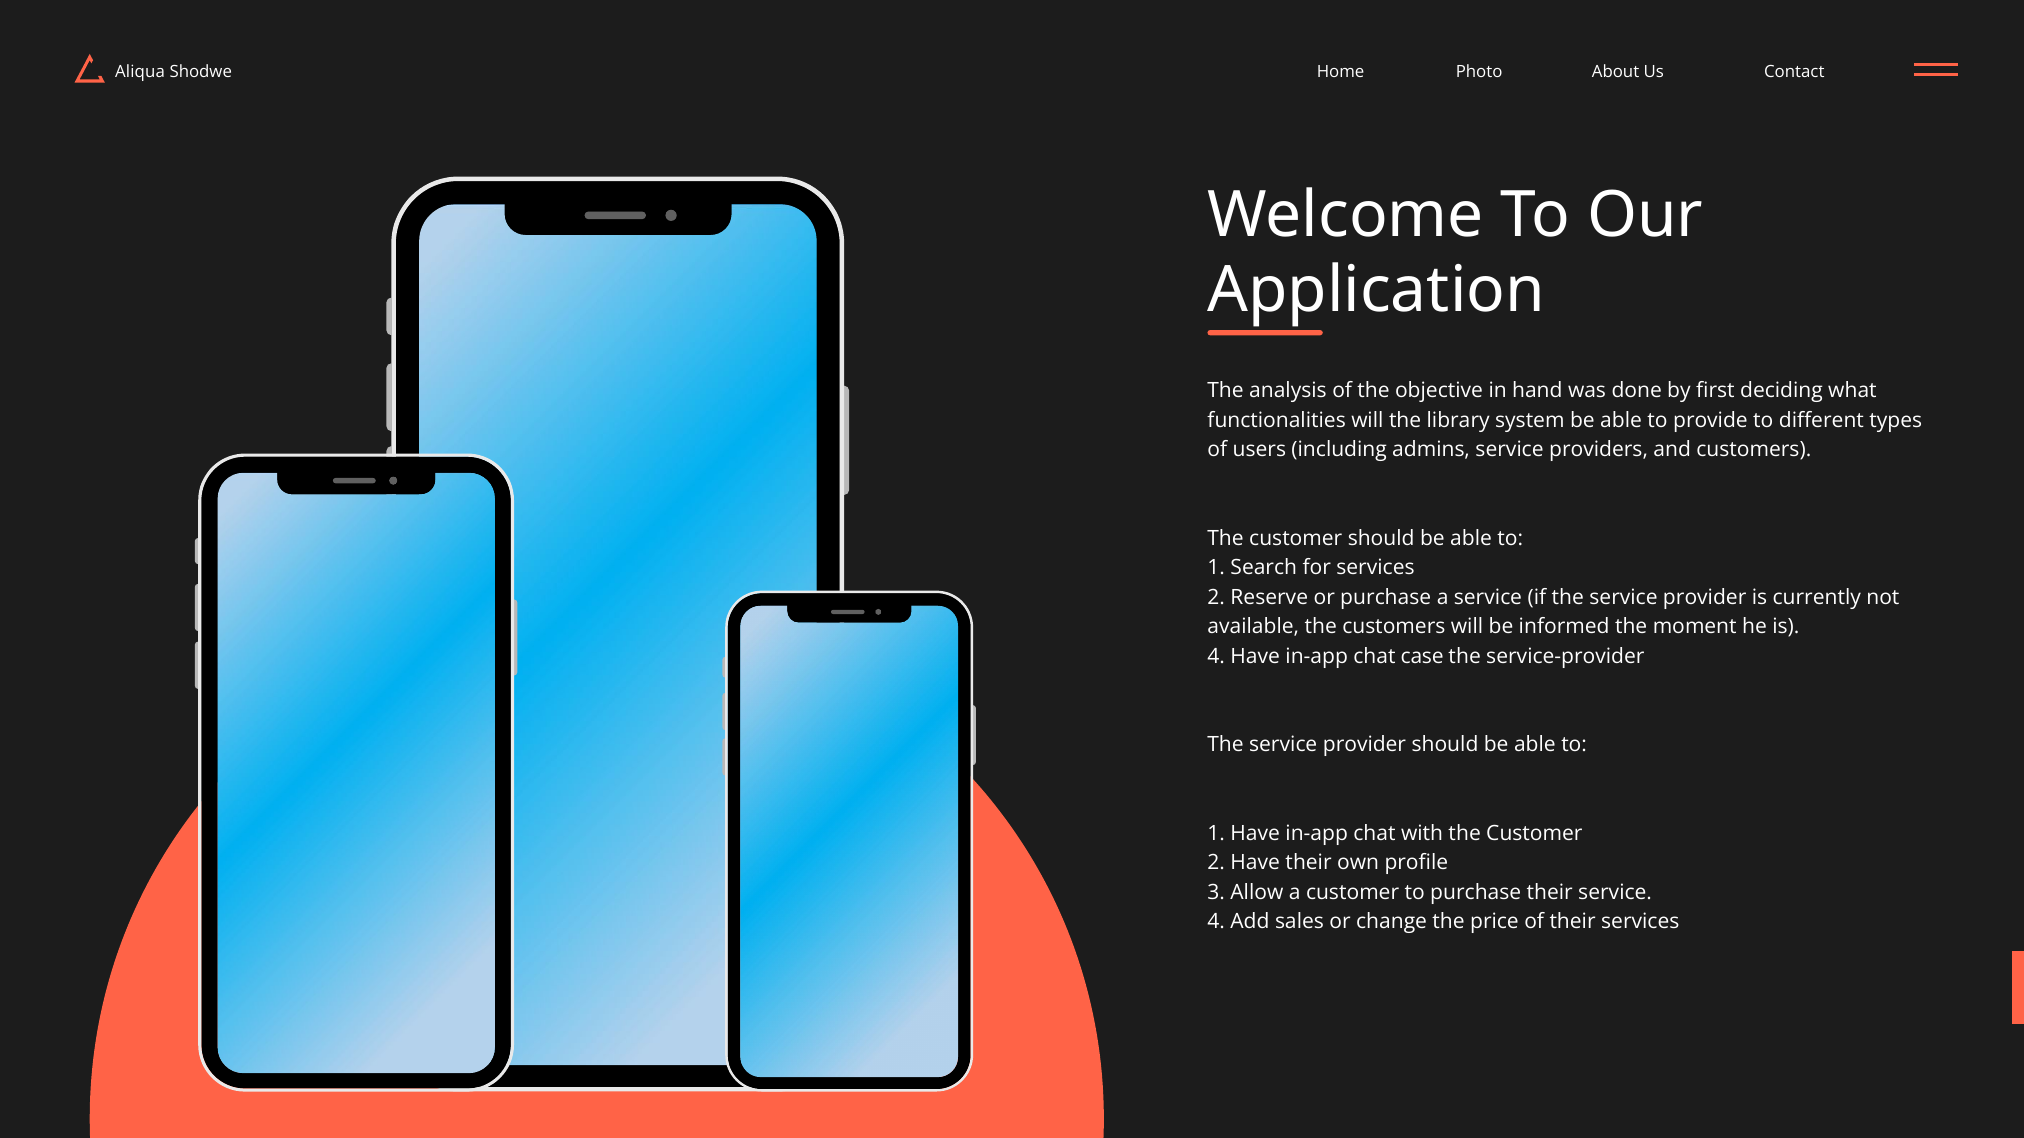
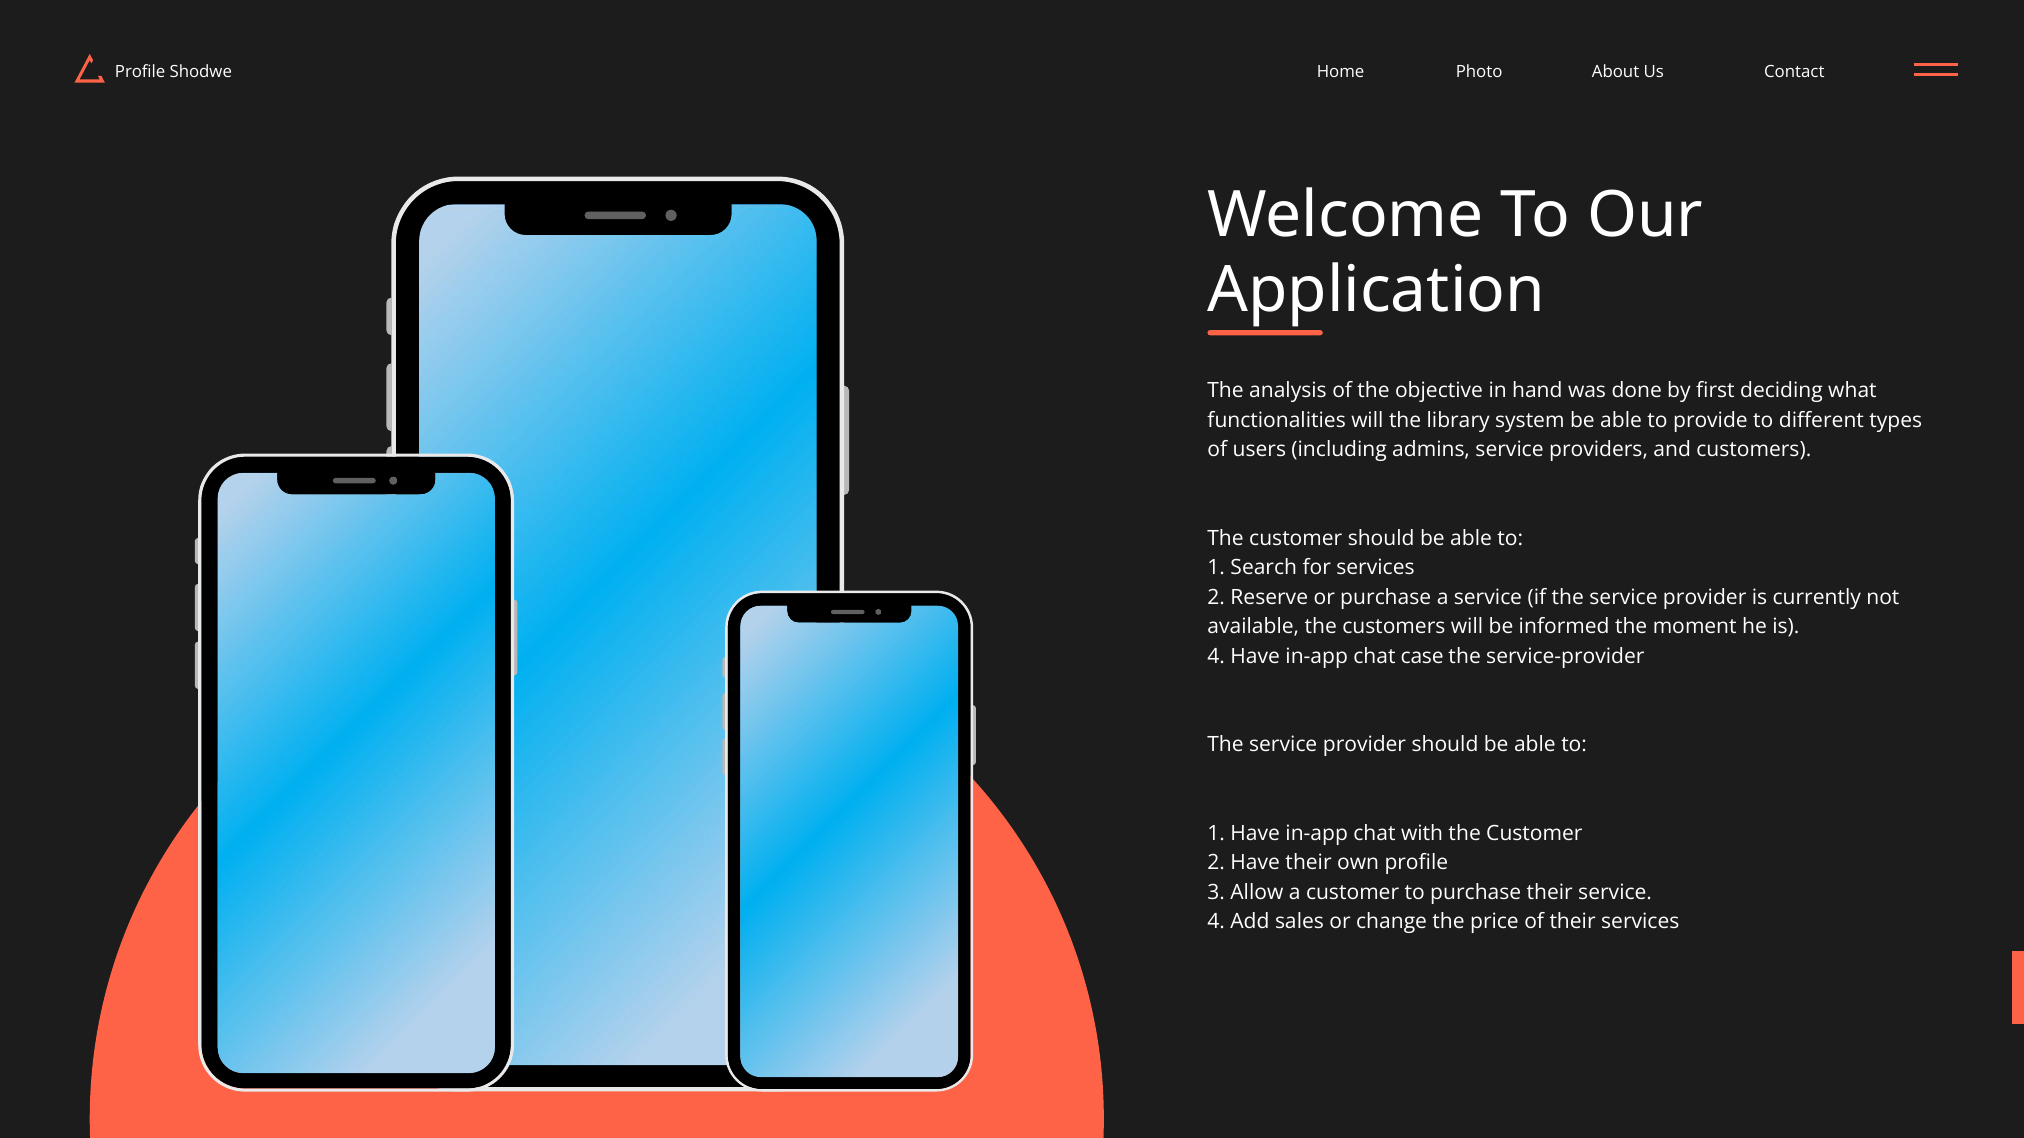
Aliqua at (140, 72): Aliqua -> Profile
